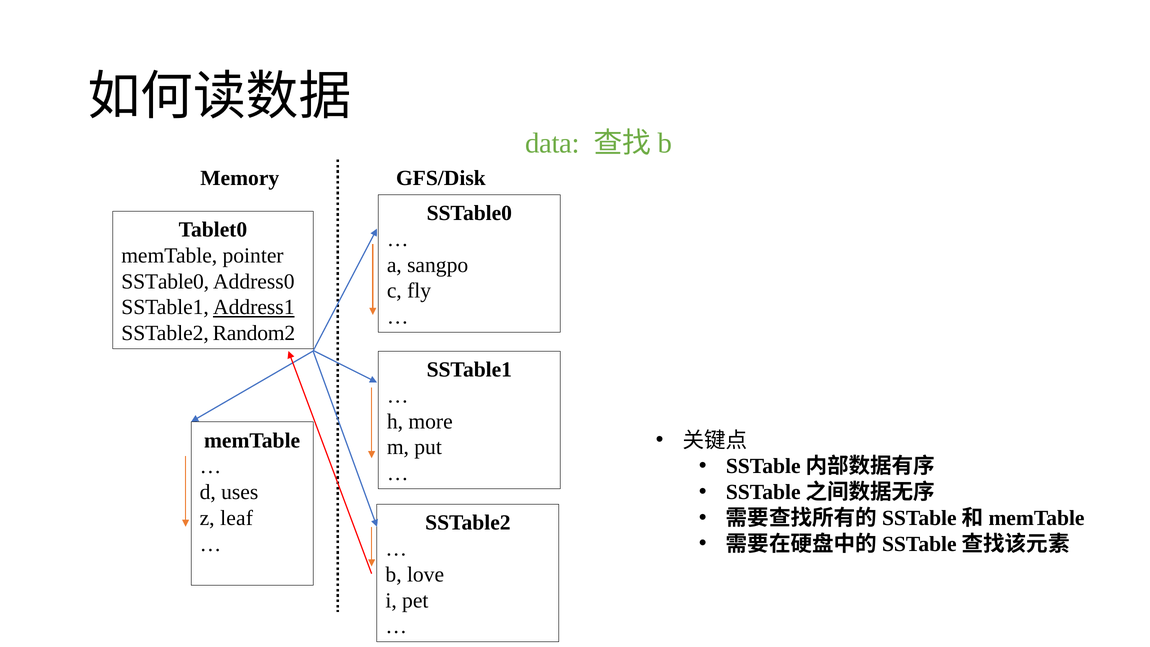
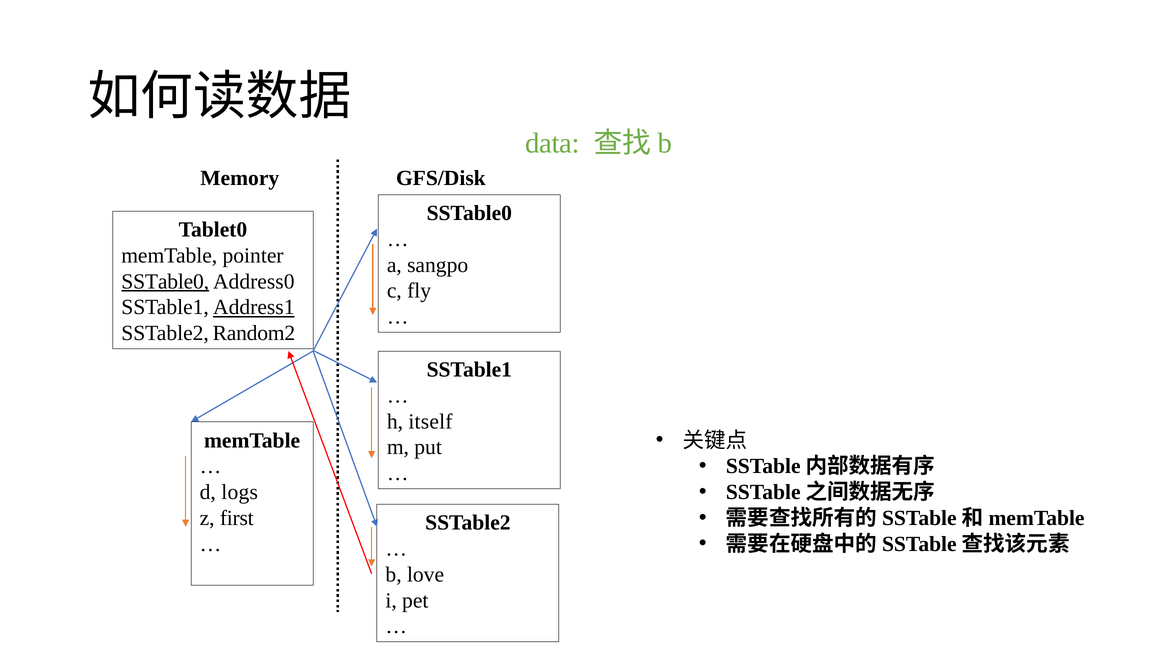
SSTable0 at (165, 281) underline: none -> present
more: more -> itself
uses: uses -> logs
leaf: leaf -> first
